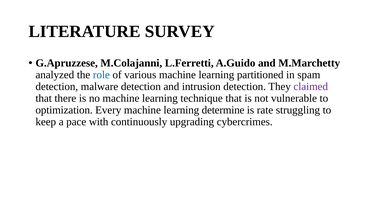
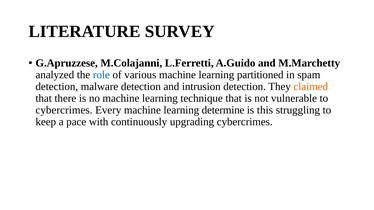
claimed colour: purple -> orange
optimization at (64, 110): optimization -> cybercrimes
rate: rate -> this
